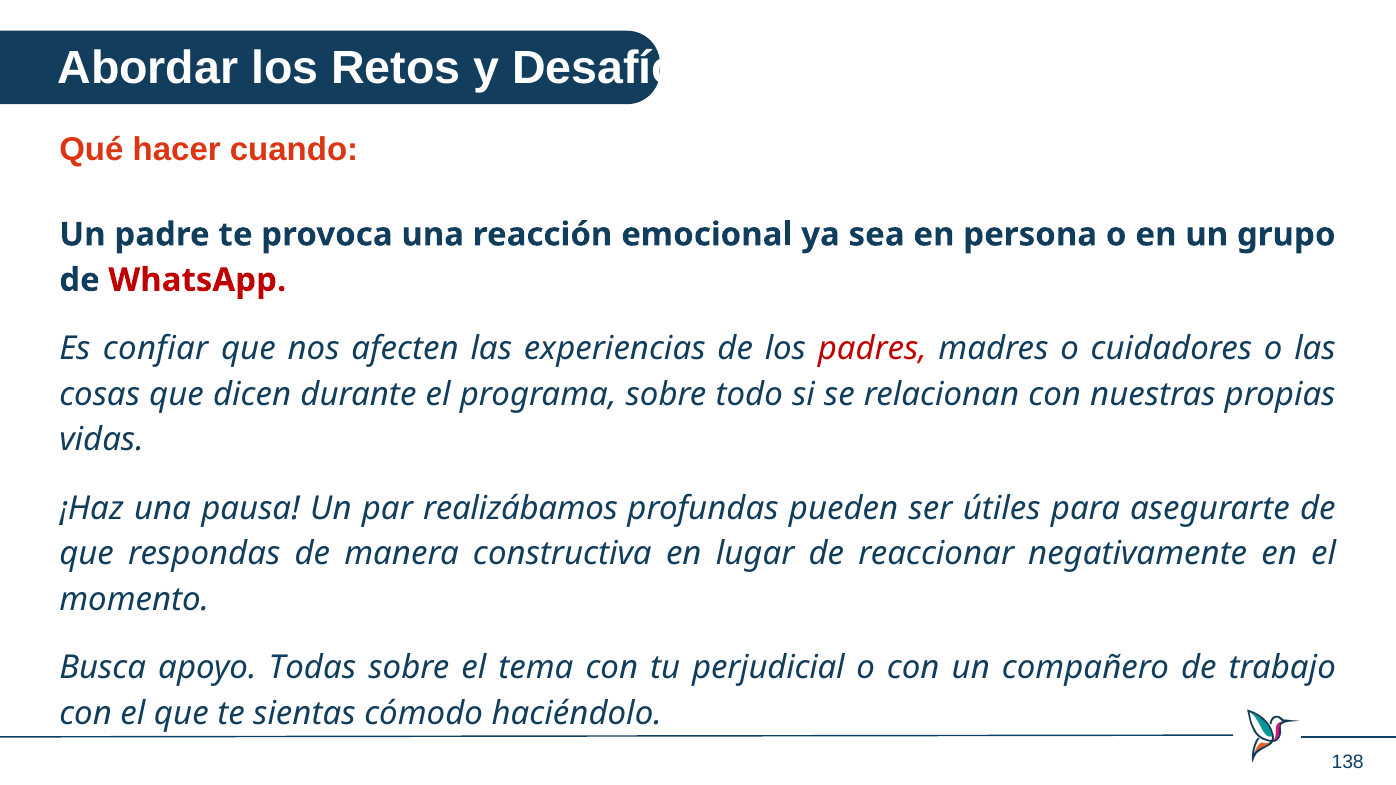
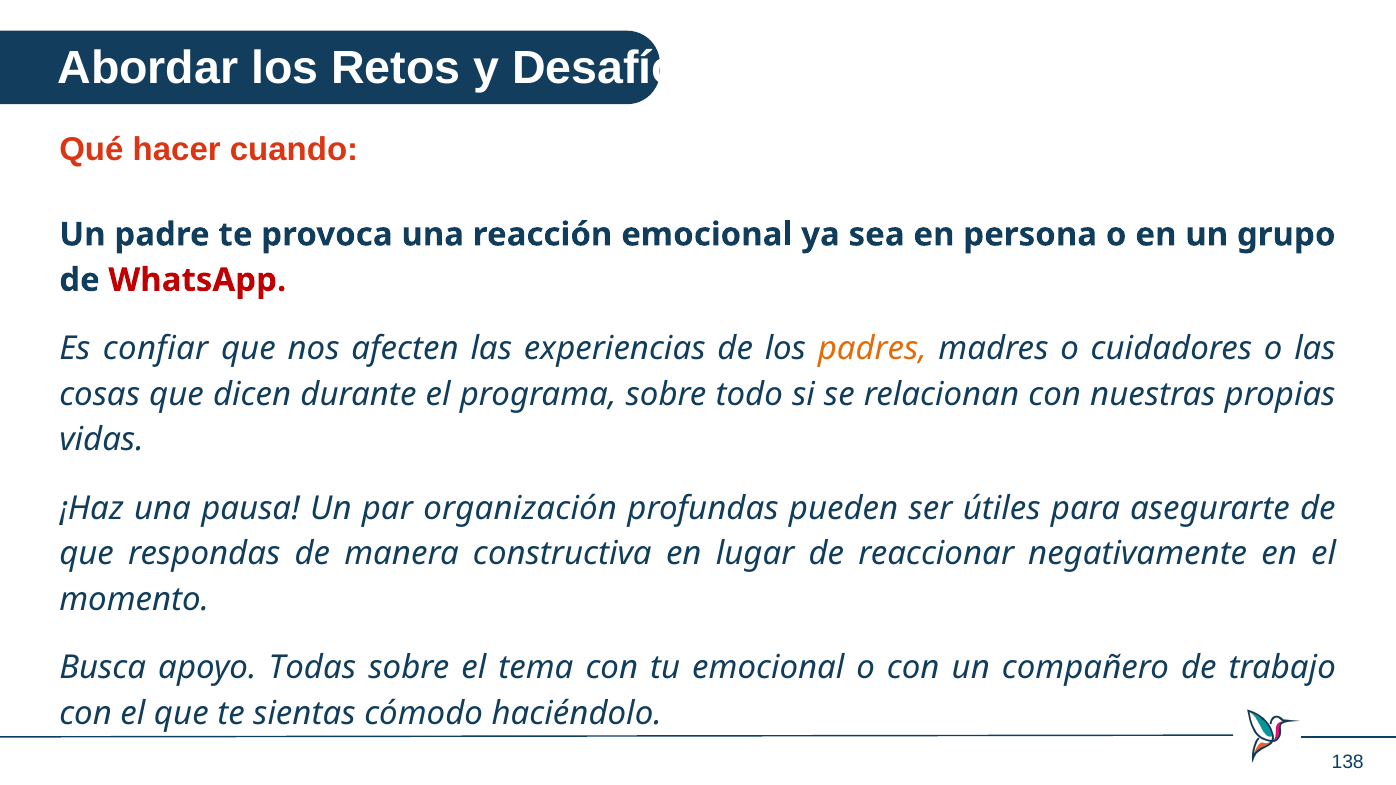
padres colour: red -> orange
realizábamos: realizábamos -> organización
tu perjudicial: perjudicial -> emocional
